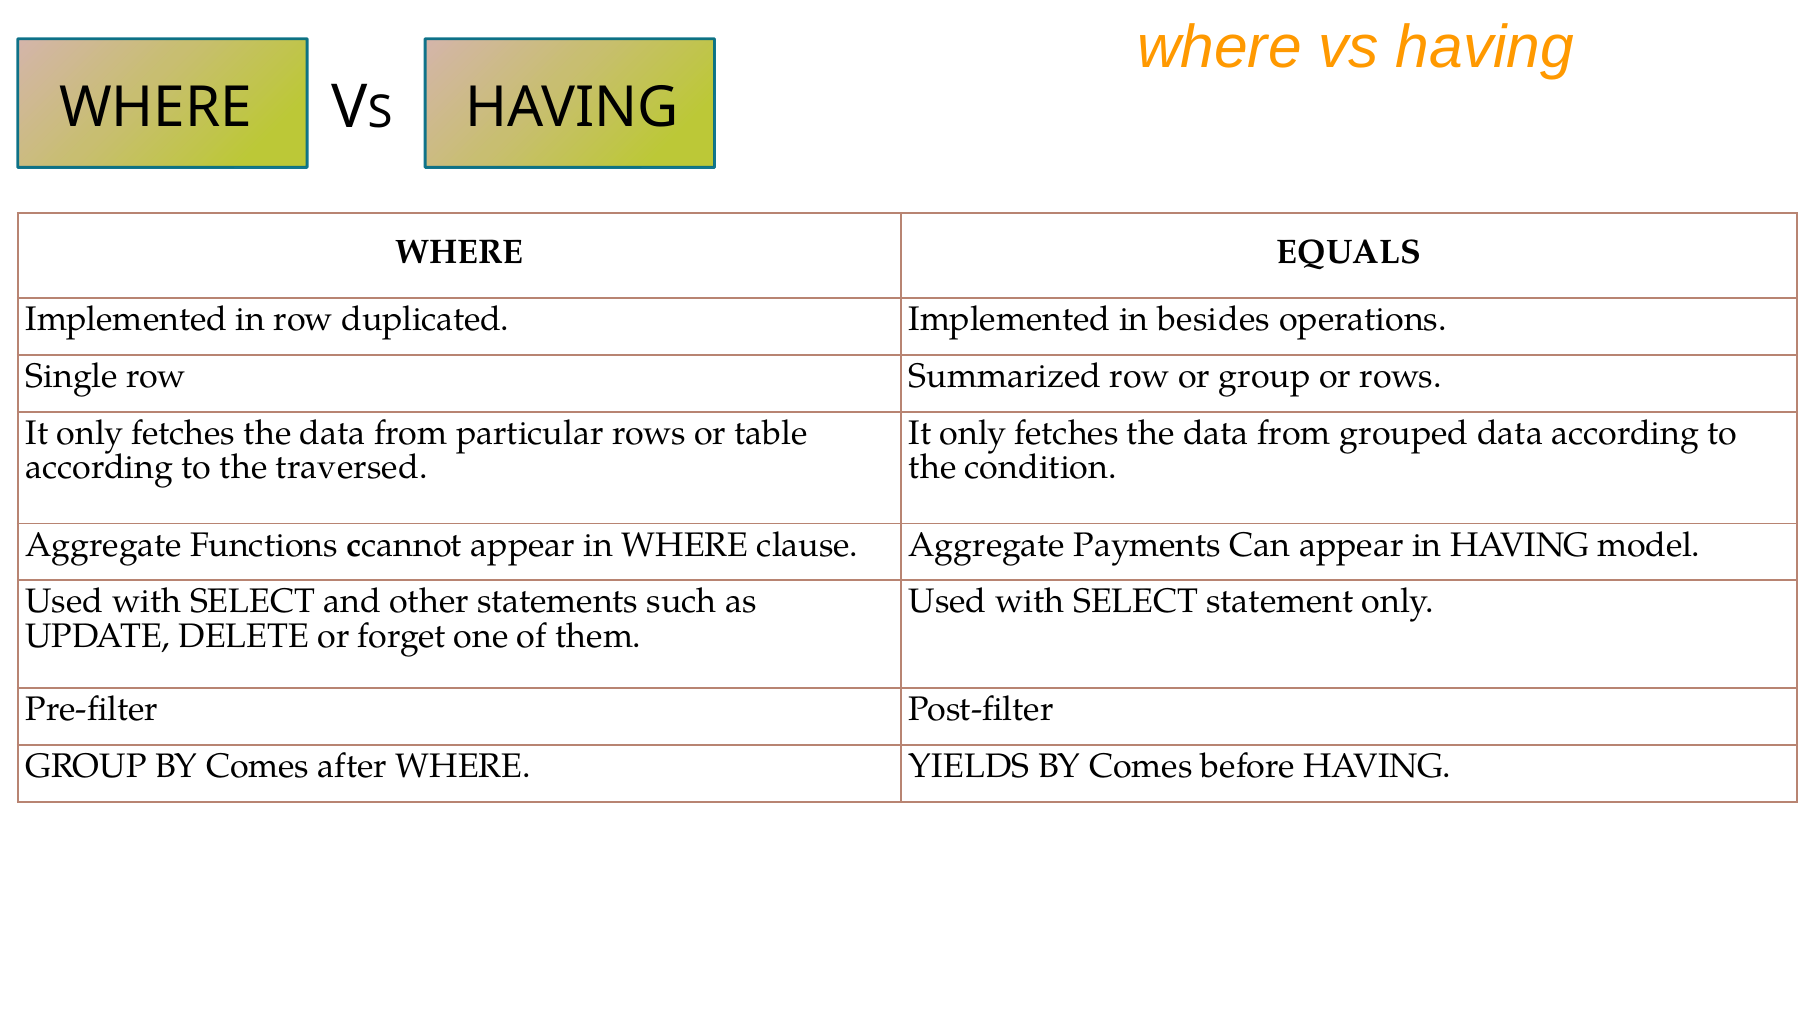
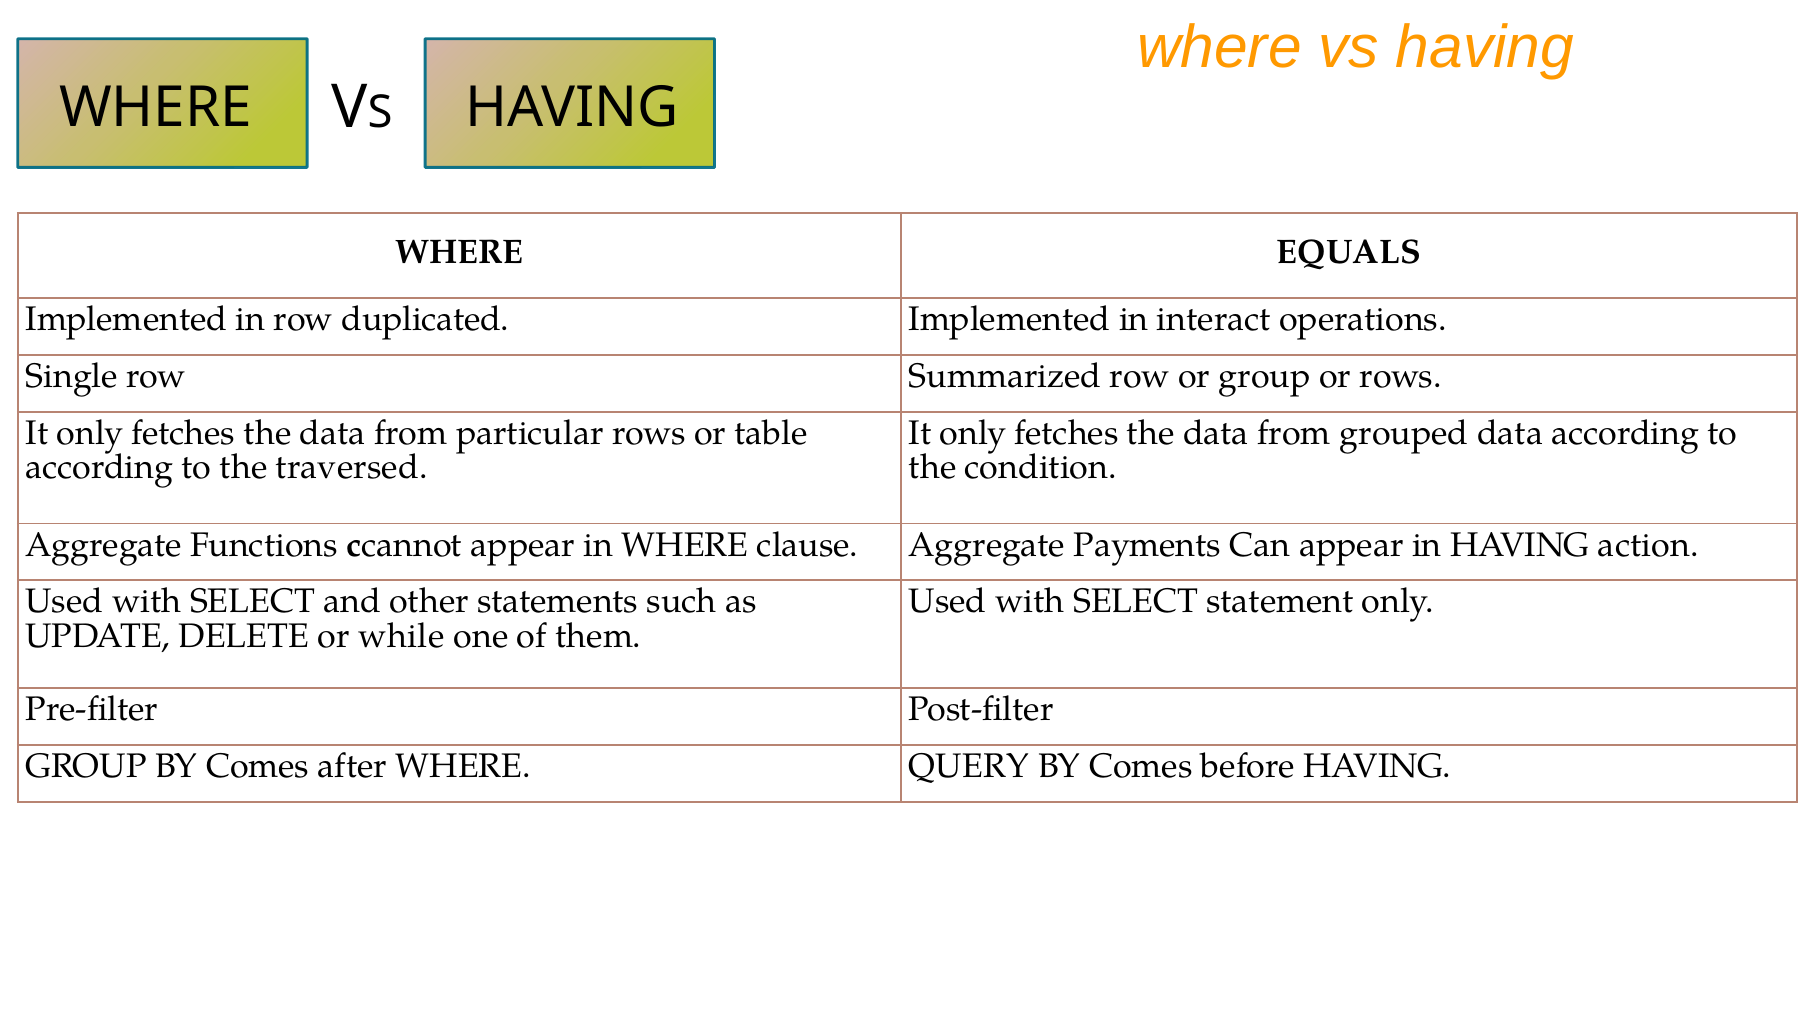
besides: besides -> interact
model: model -> action
forget: forget -> while
YIELDS: YIELDS -> QUERY
